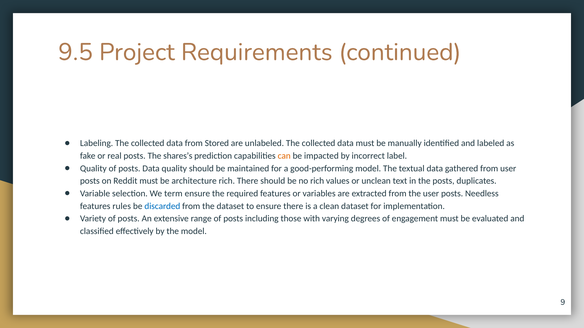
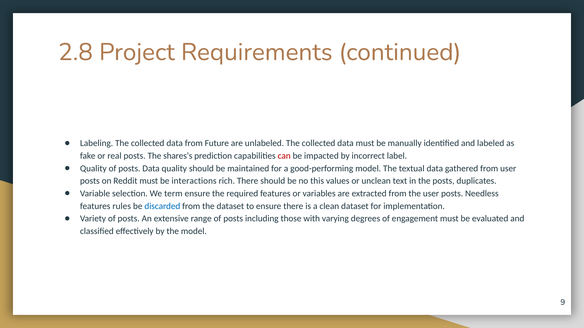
9.5: 9.5 -> 2.8
Stored: Stored -> Future
can colour: orange -> red
architecture: architecture -> interactions
no rich: rich -> this
